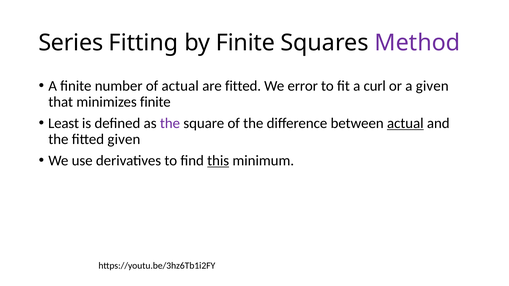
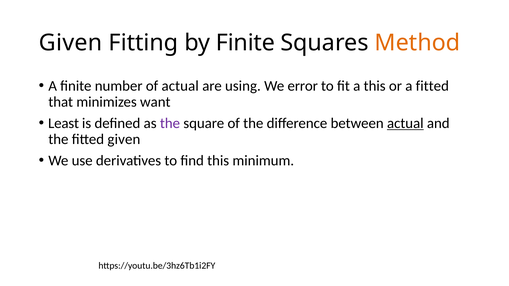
Series at (71, 43): Series -> Given
Method colour: purple -> orange
are fitted: fitted -> using
a curl: curl -> this
a given: given -> fitted
minimizes finite: finite -> want
this at (218, 161) underline: present -> none
